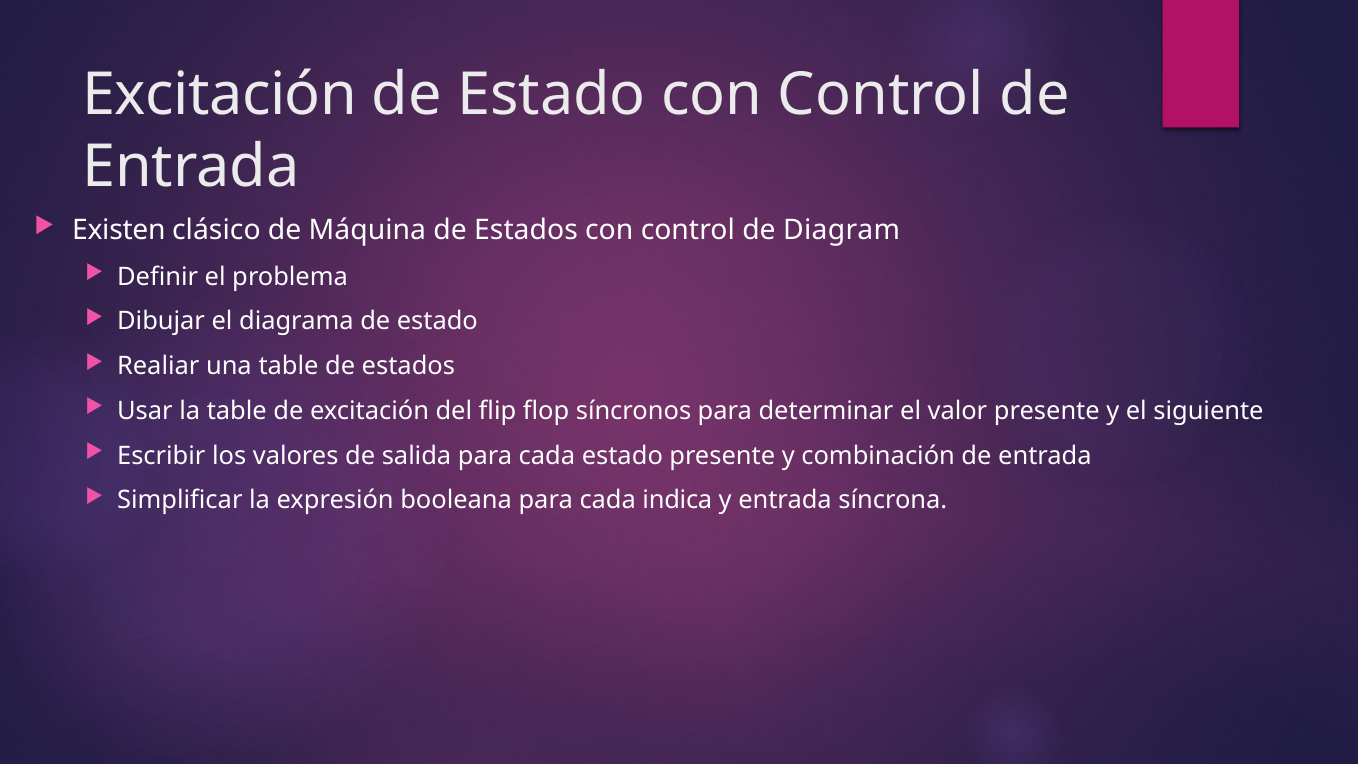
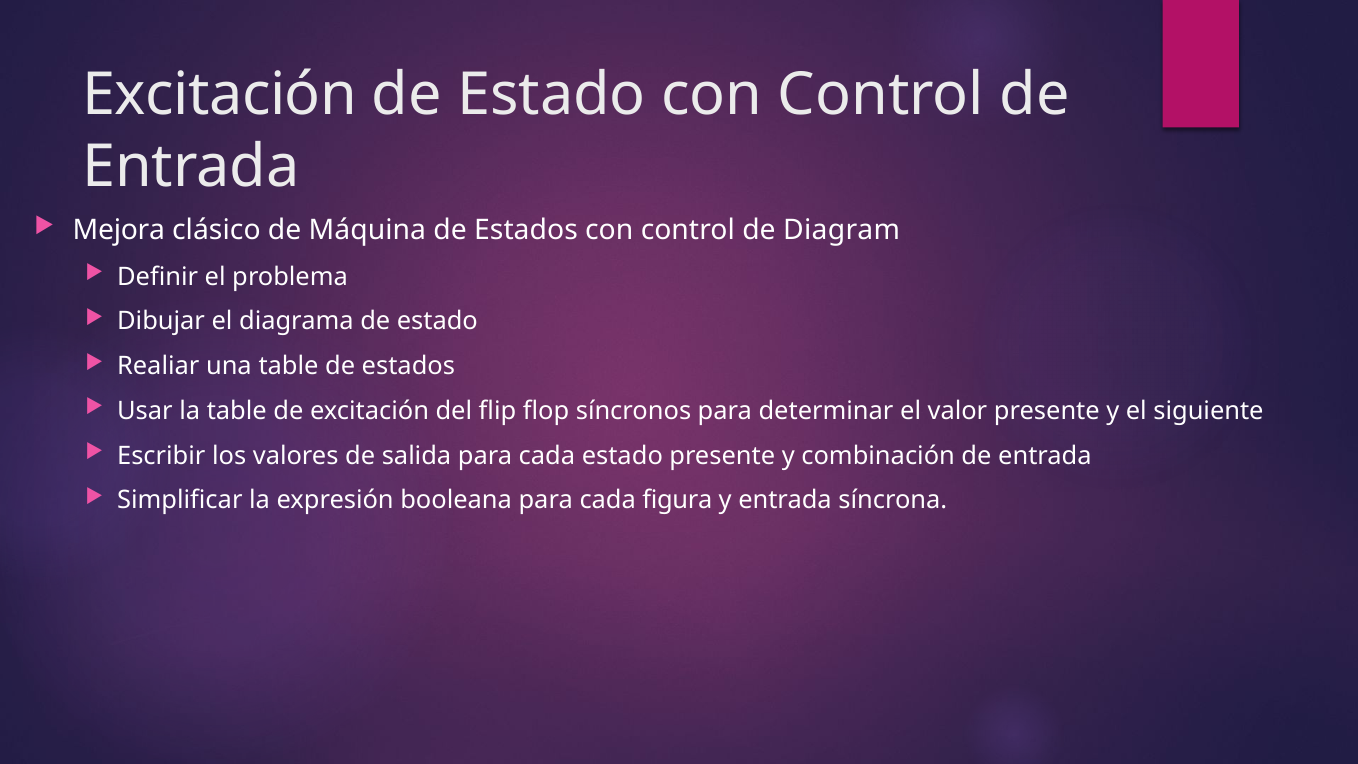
Existen: Existen -> Mejora
indica: indica -> figura
